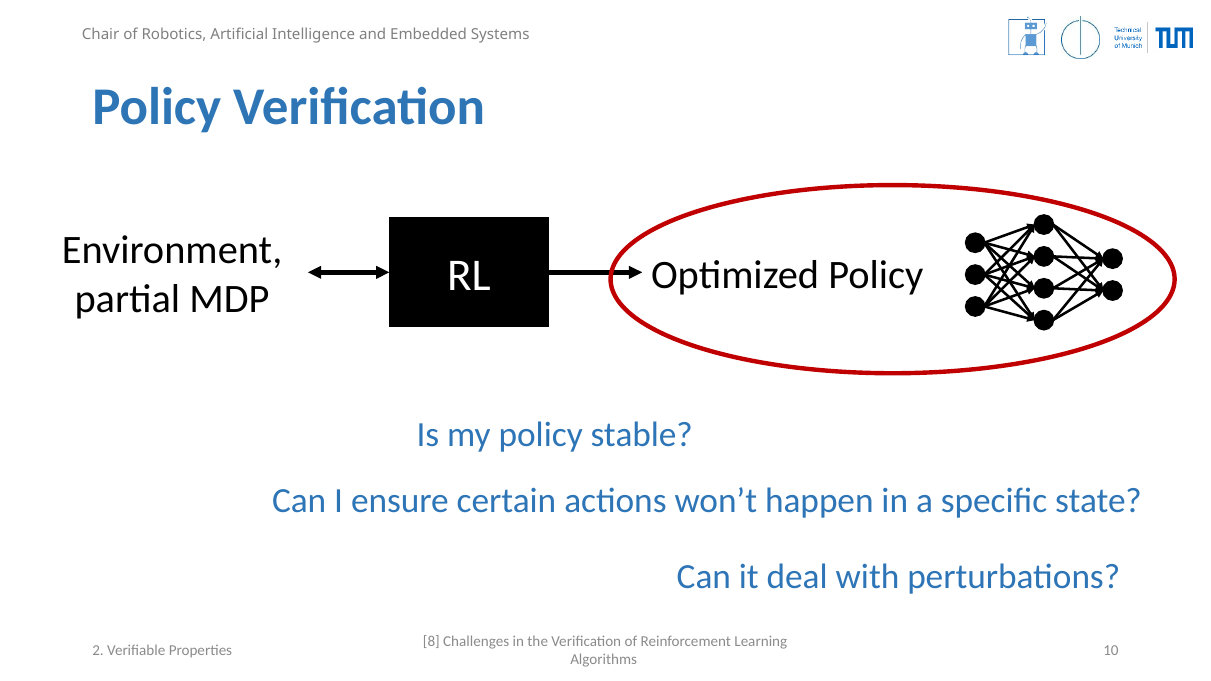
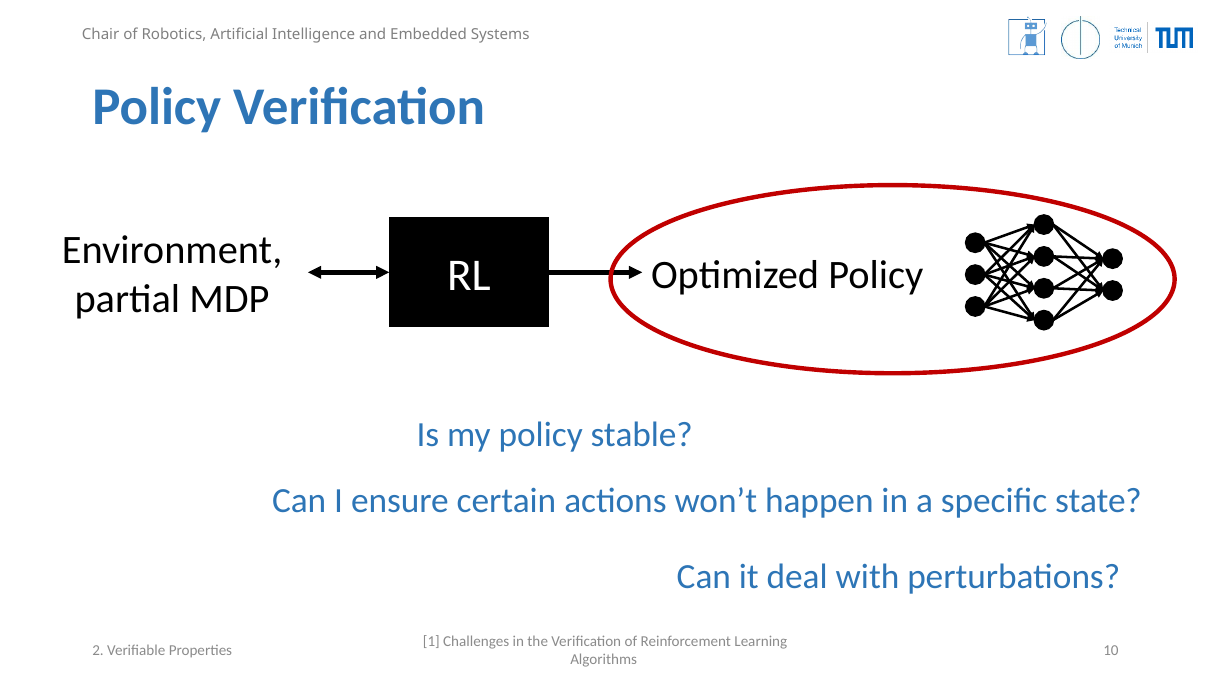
8: 8 -> 1
